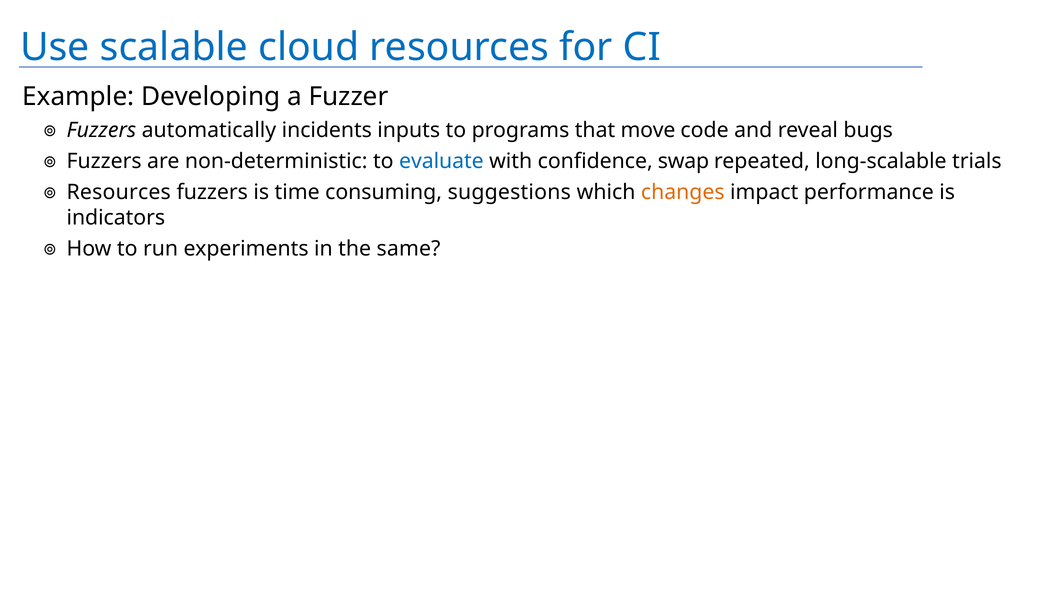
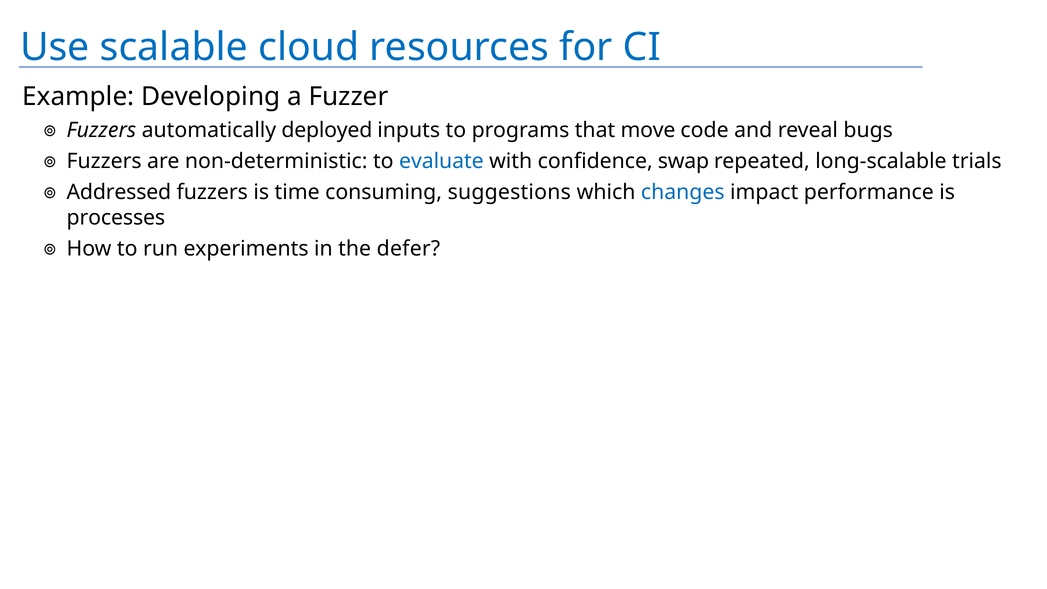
incidents: incidents -> deployed
Resources at (119, 192): Resources -> Addressed
changes colour: orange -> blue
indicators: indicators -> processes
same: same -> defer
